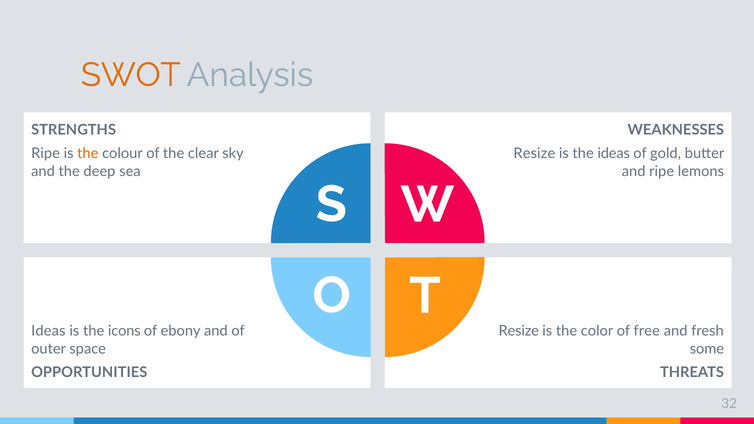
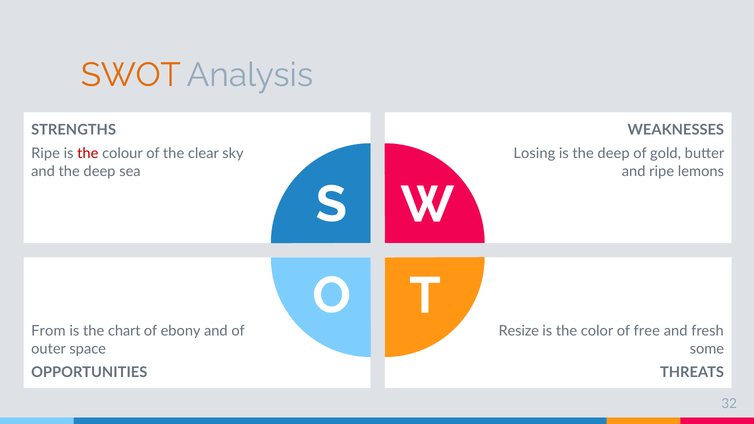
the at (88, 154) colour: orange -> red
Resize at (534, 154): Resize -> Losing
is the ideas: ideas -> deep
Ideas at (48, 331): Ideas -> From
icons: icons -> chart
